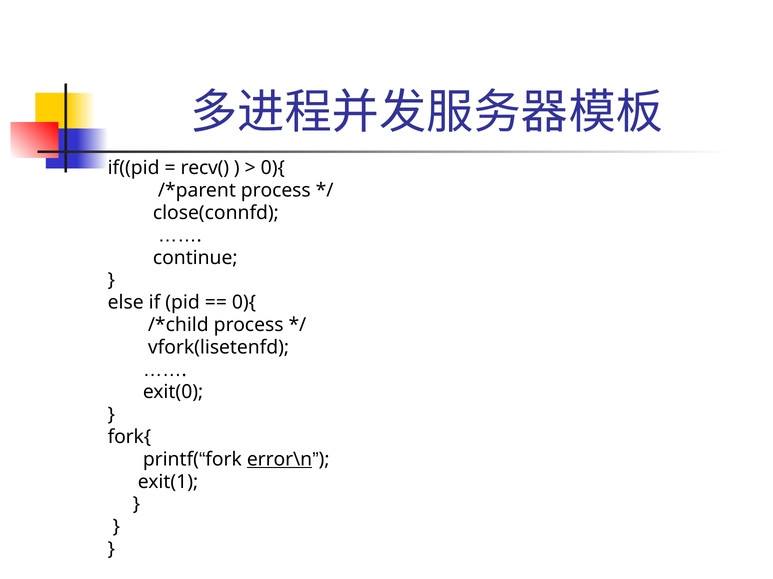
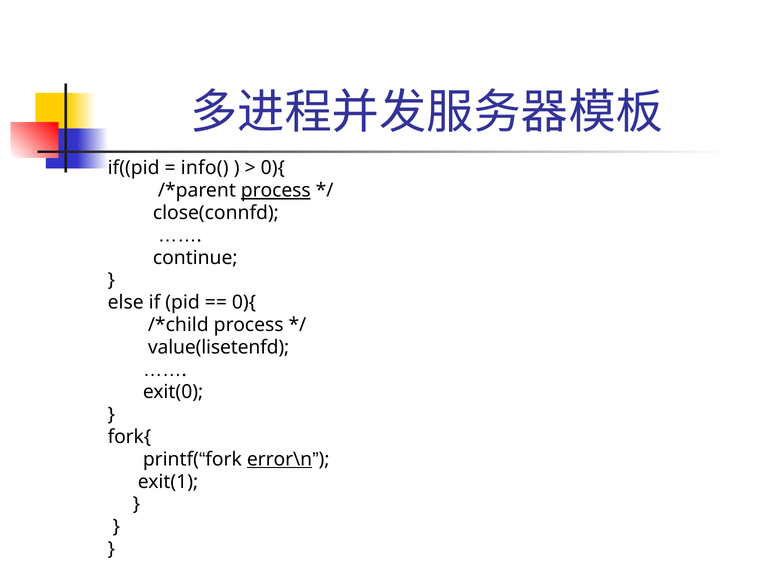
recv(: recv( -> info(
process at (276, 191) underline: none -> present
vfork(lisetenfd: vfork(lisetenfd -> value(lisetenfd
